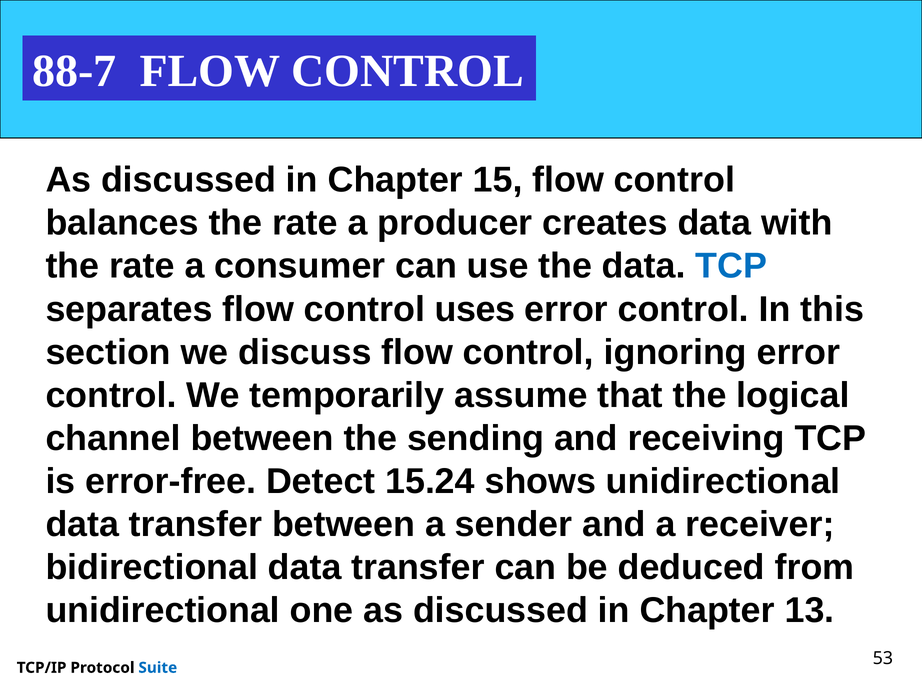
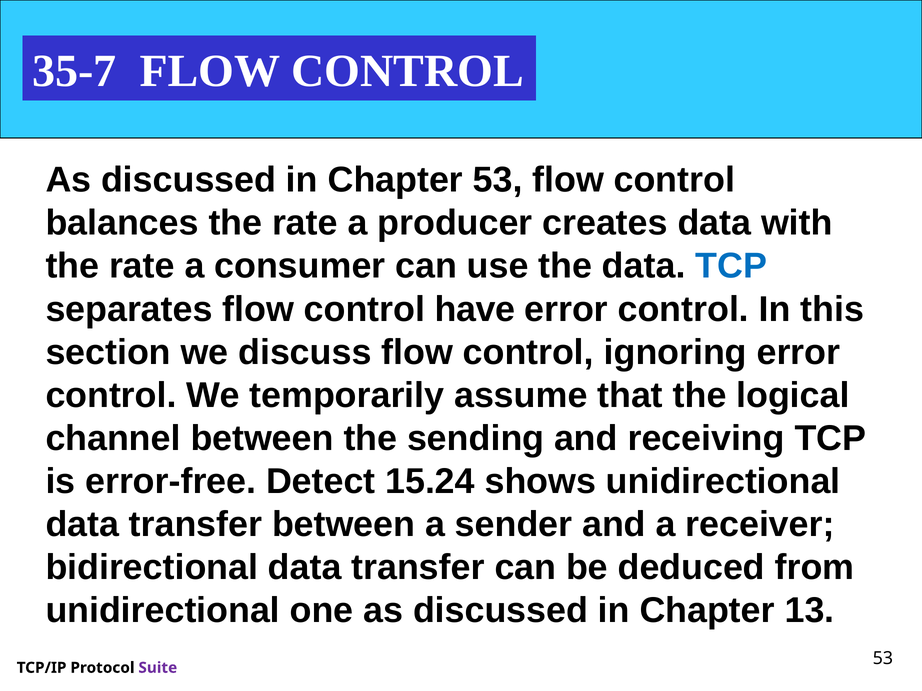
88-7: 88-7 -> 35-7
Chapter 15: 15 -> 53
uses: uses -> have
Suite colour: blue -> purple
